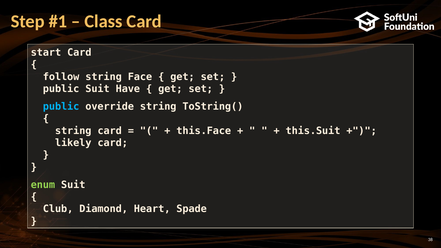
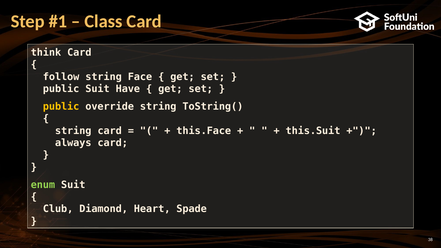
start: start -> think
public at (61, 107) colour: light blue -> yellow
likely: likely -> always
